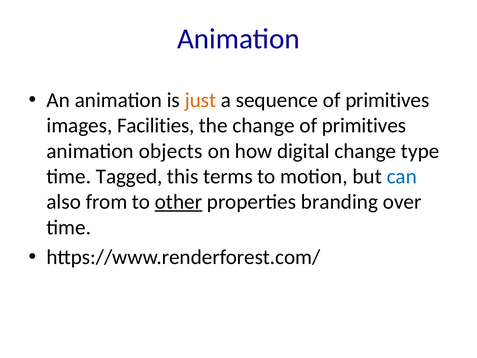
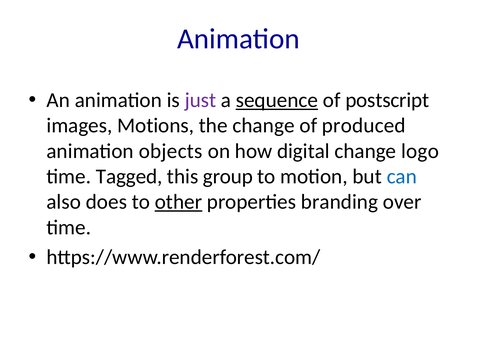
just colour: orange -> purple
sequence underline: none -> present
primitives at (387, 100): primitives -> postscript
Facilities: Facilities -> Motions
primitives at (364, 126): primitives -> produced
type: type -> logo
terms: terms -> group
from: from -> does
